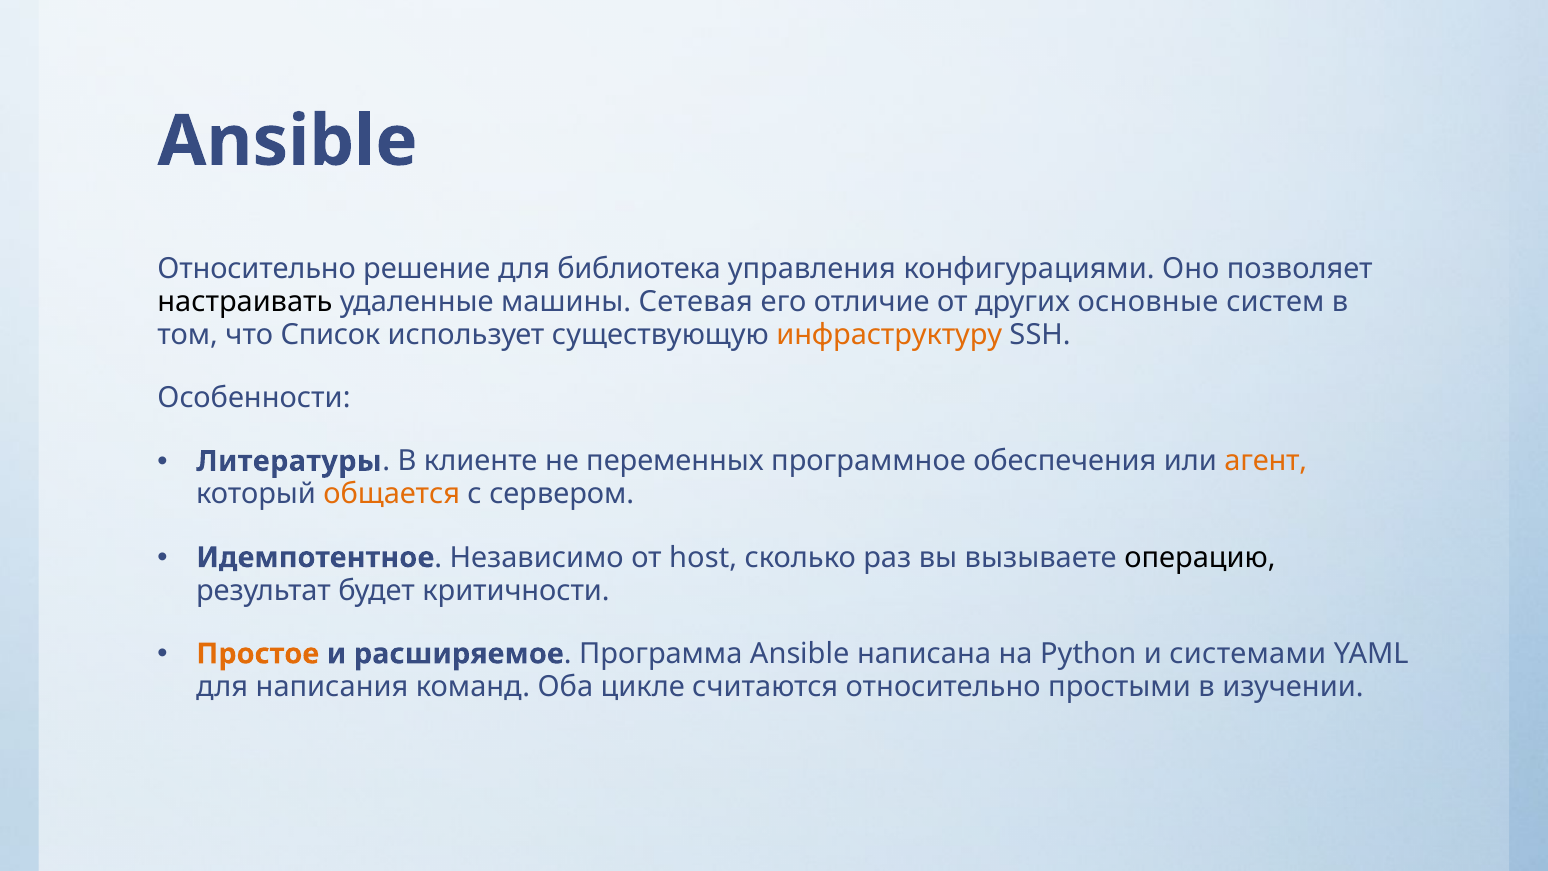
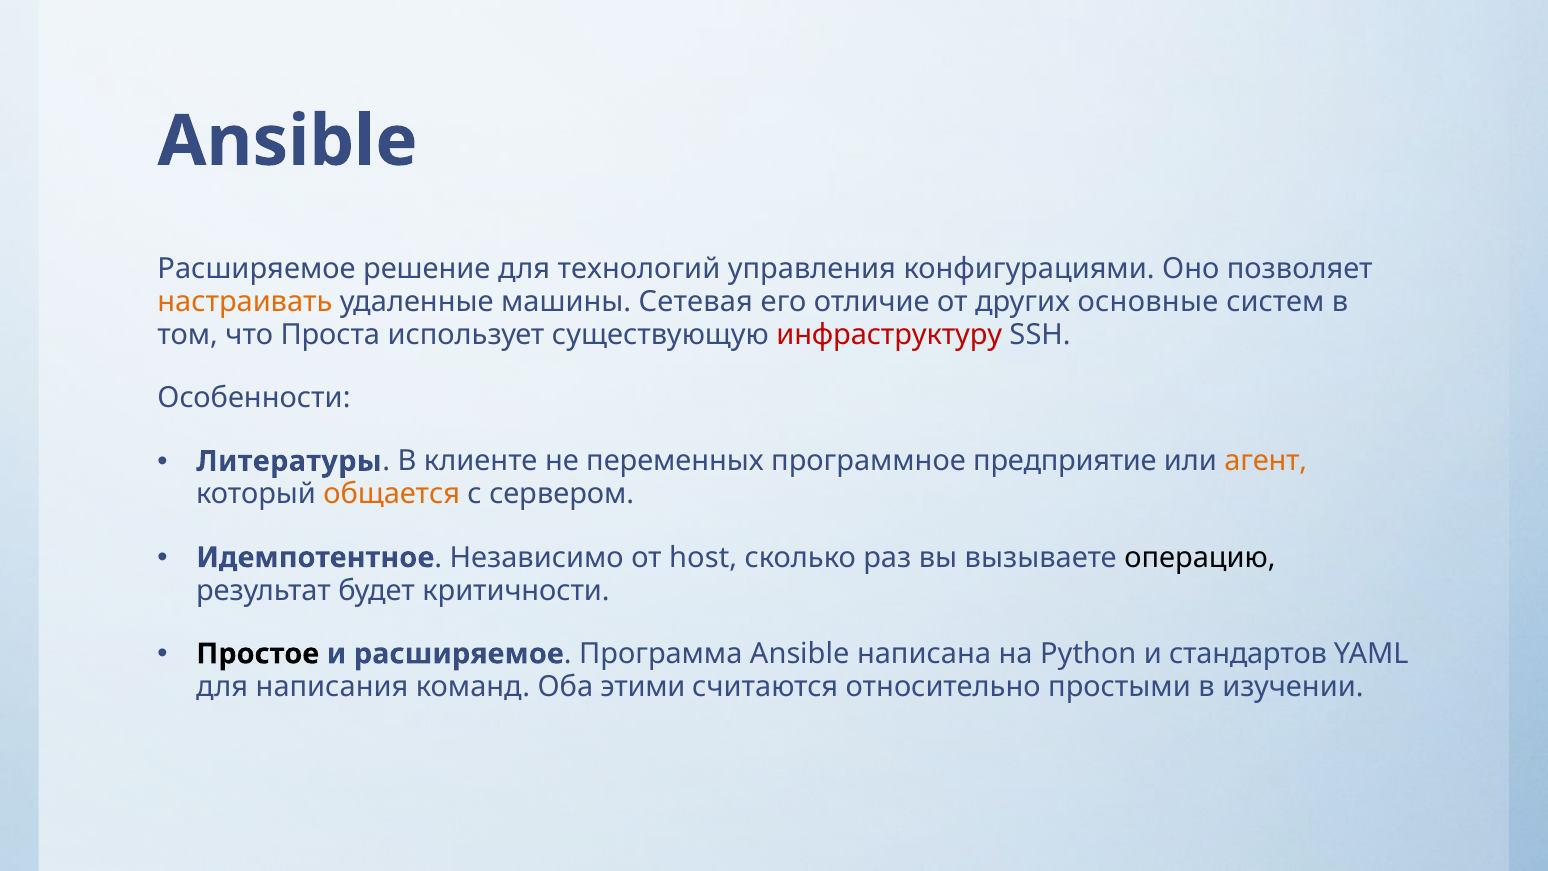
Относительно at (257, 269): Относительно -> Расширяемое
библиотека: библиотека -> технологий
настраивать colour: black -> orange
Список: Список -> Проста
инфраструктуру colour: orange -> red
обеспечения: обеспечения -> предприятие
Простое colour: orange -> black
системами: системами -> стандартов
цикле: цикле -> этими
